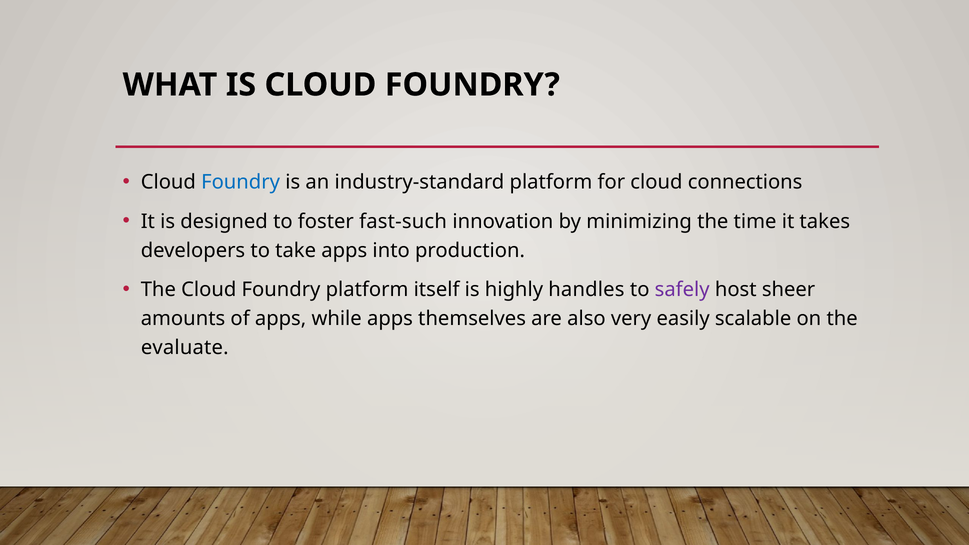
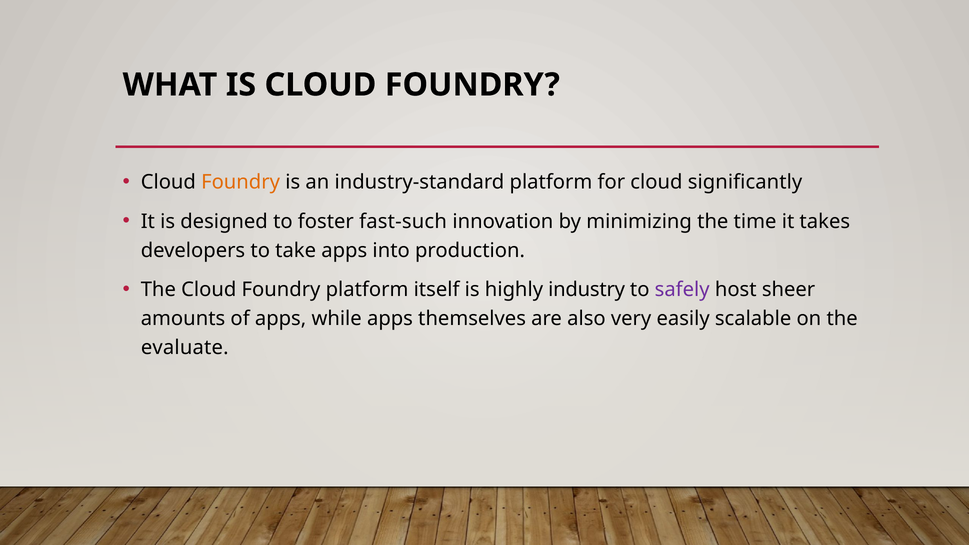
Foundry at (241, 182) colour: blue -> orange
connections: connections -> significantly
handles: handles -> industry
